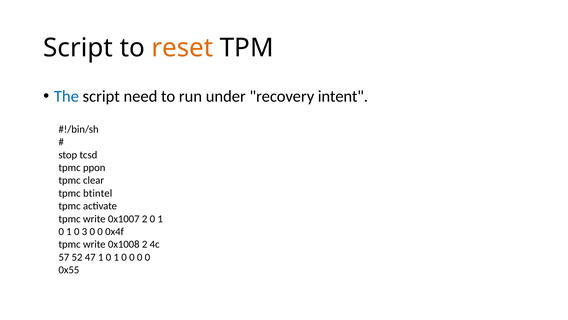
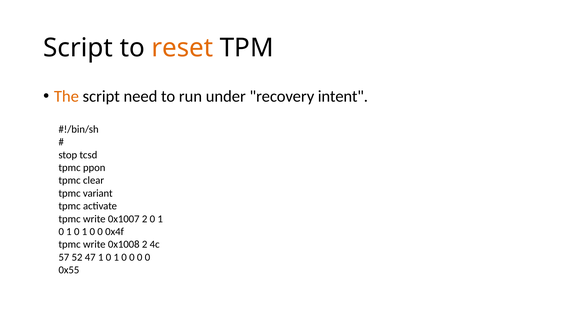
The colour: blue -> orange
btintel: btintel -> variant
3 at (85, 231): 3 -> 1
